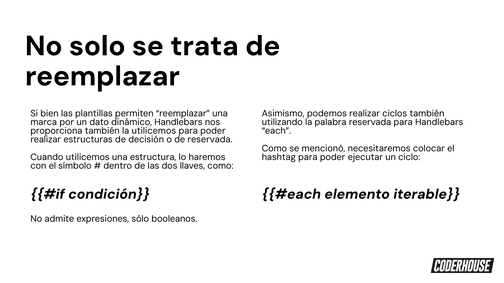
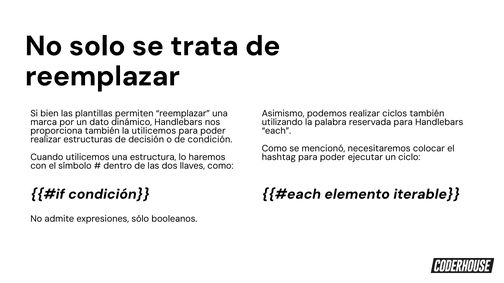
de reservada: reservada -> condición
